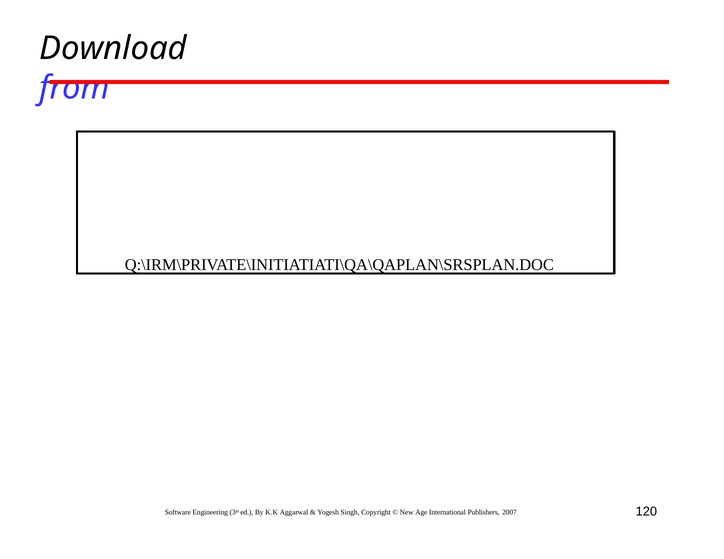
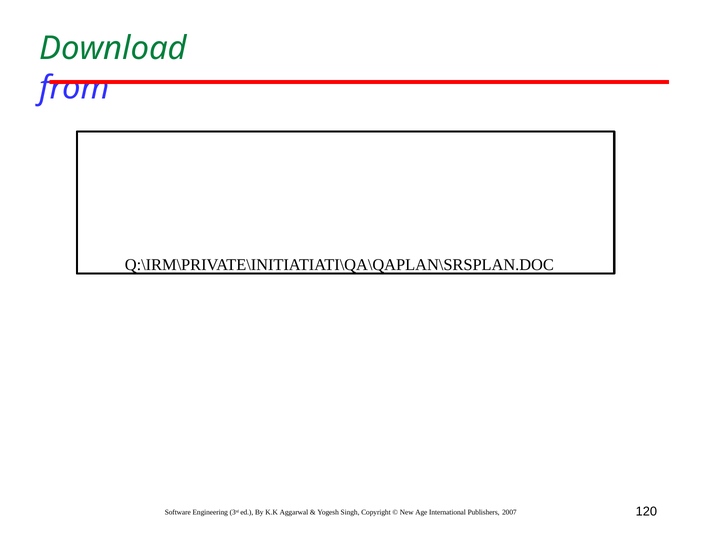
Download colour: black -> green
